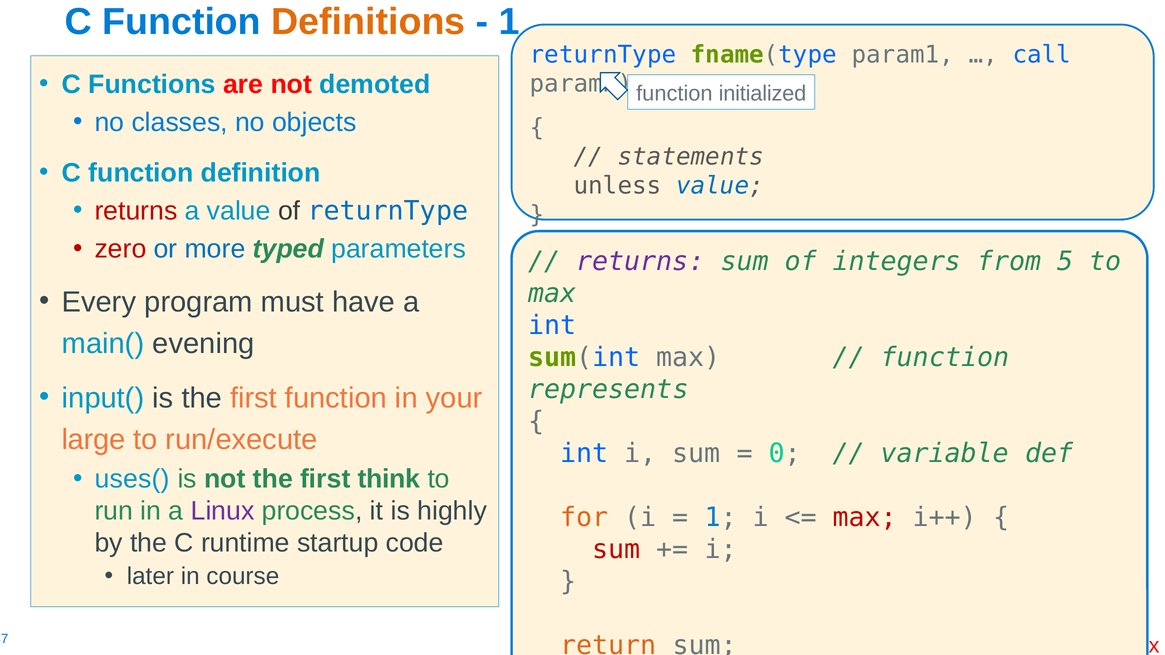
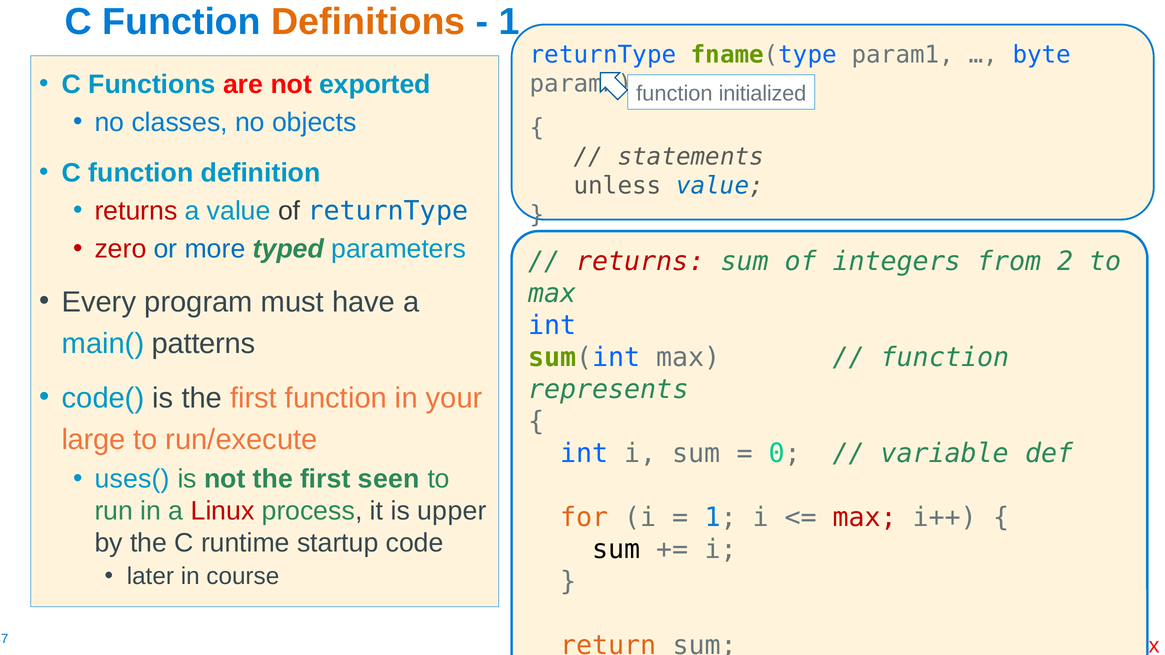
call: call -> byte
demoted: demoted -> exported
returns at (640, 261) colour: purple -> red
5: 5 -> 2
evening: evening -> patterns
input(: input( -> code(
think: think -> seen
Linux colour: purple -> red
highly: highly -> upper
sum at (616, 550) colour: red -> black
